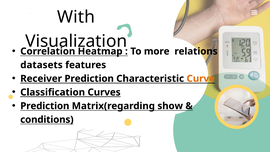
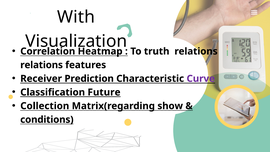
more: more -> truth
datasets at (41, 65): datasets -> relations
Curve colour: orange -> purple
Curves: Curves -> Future
Prediction at (45, 106): Prediction -> Collection
